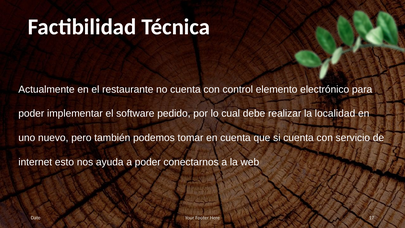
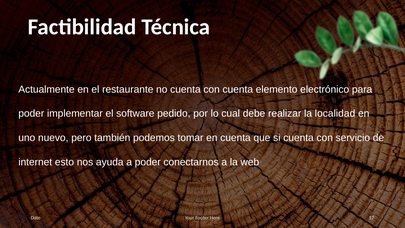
con control: control -> cuenta
